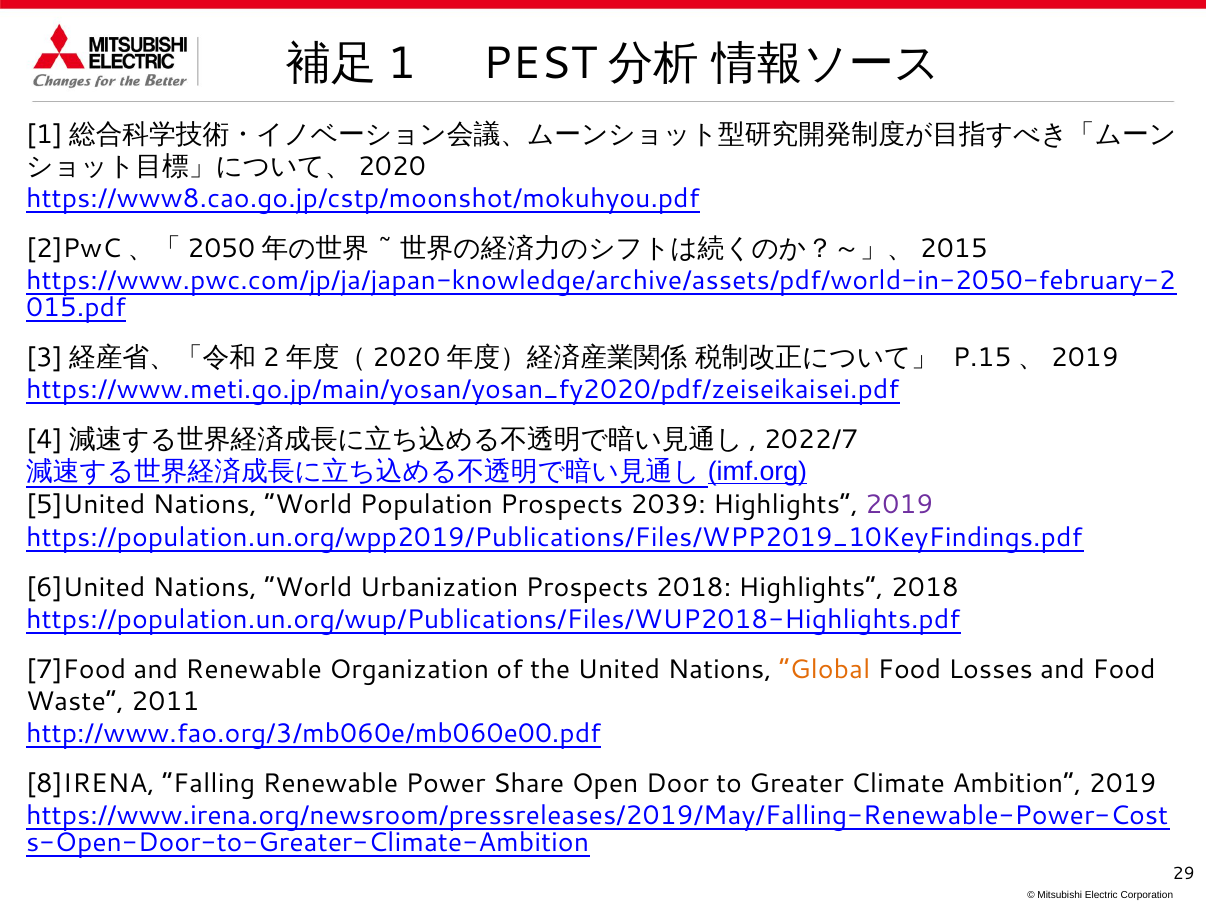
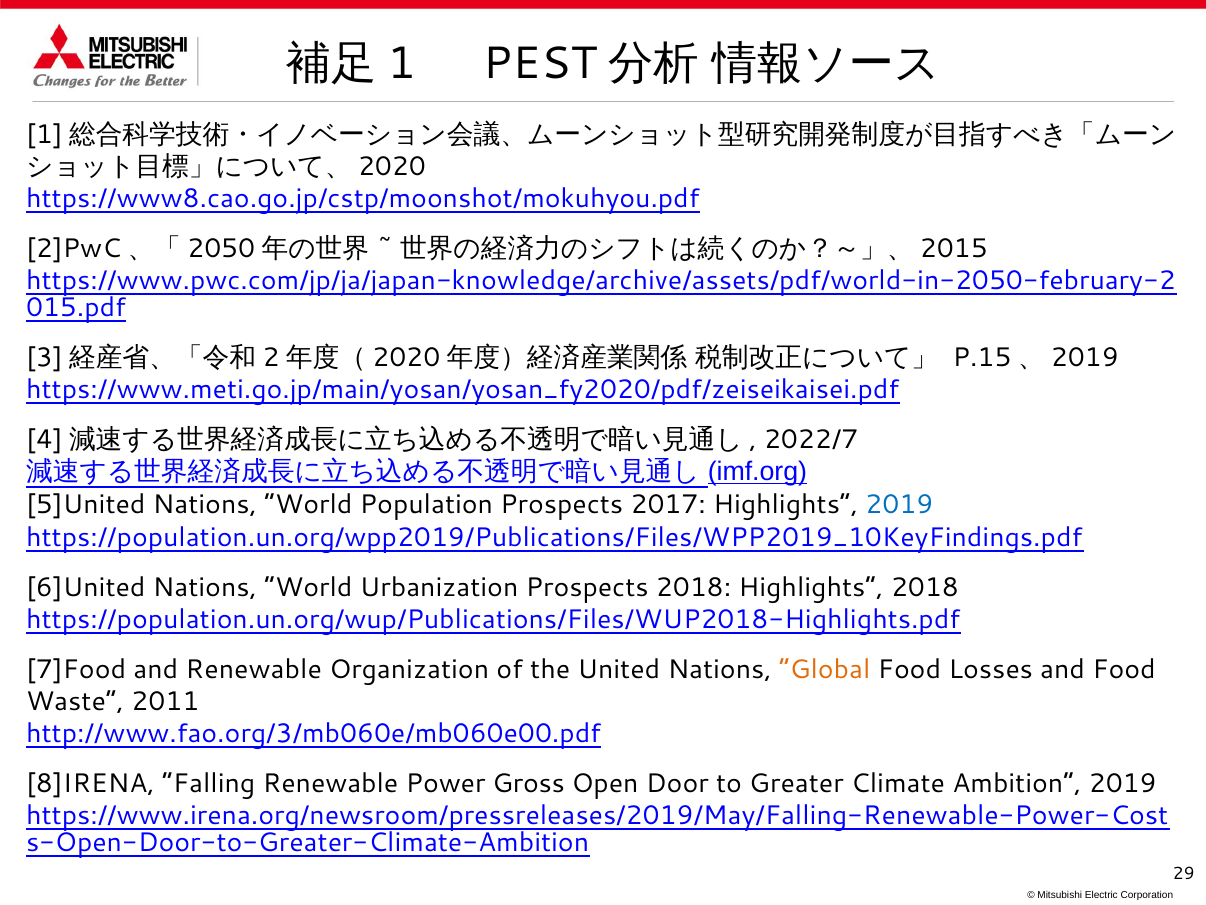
2039: 2039 -> 2017
2019 at (899, 505) colour: purple -> blue
Share: Share -> Gross
